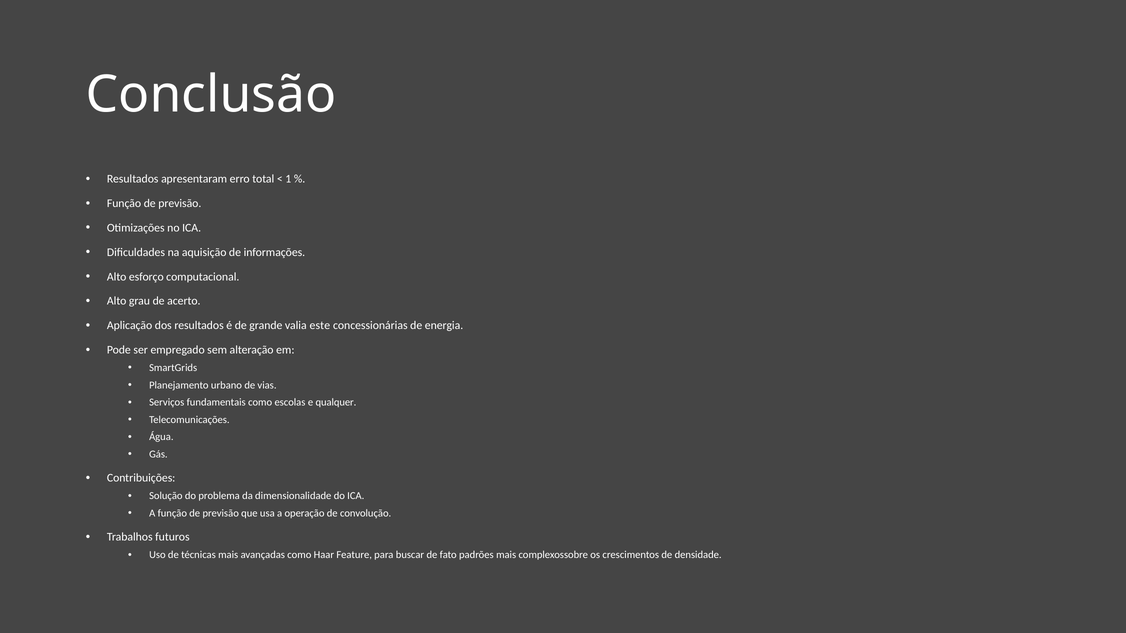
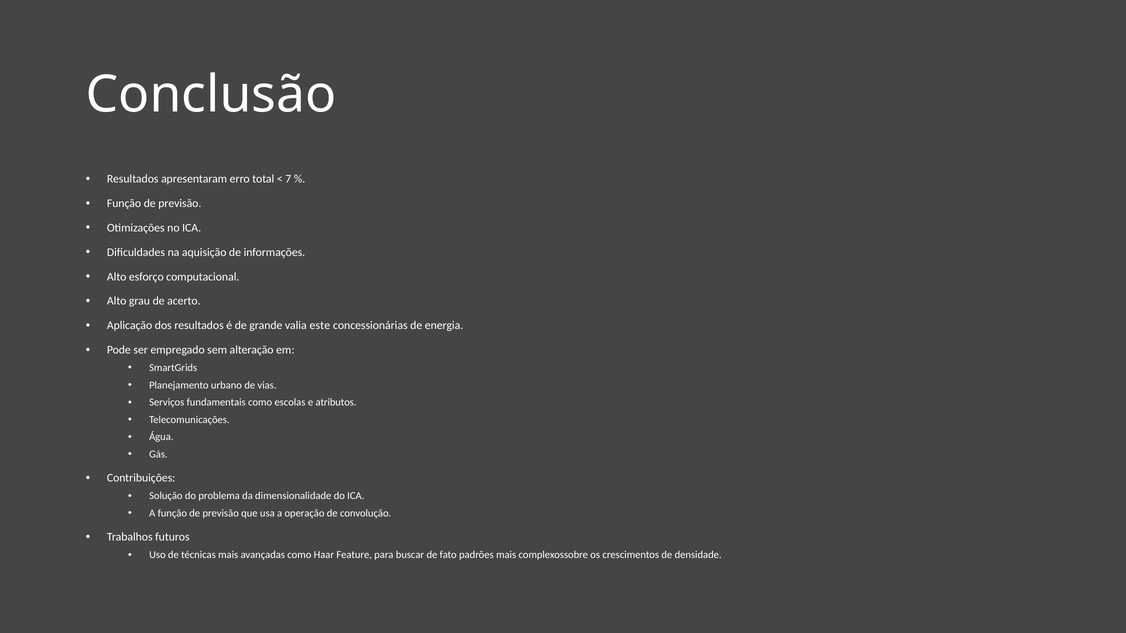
1: 1 -> 7
qualquer: qualquer -> atributos
